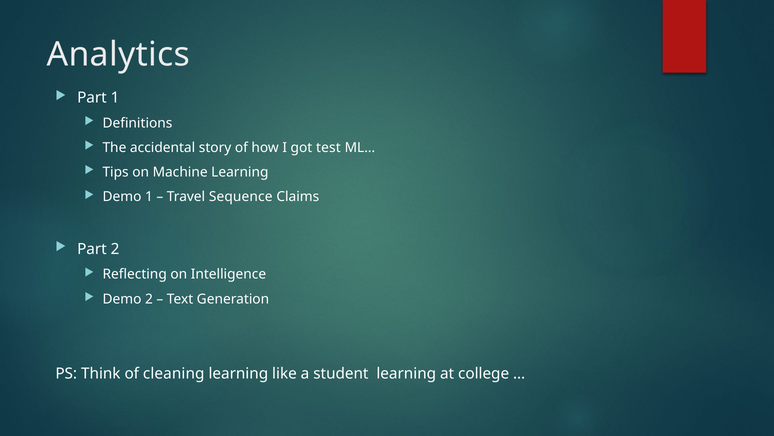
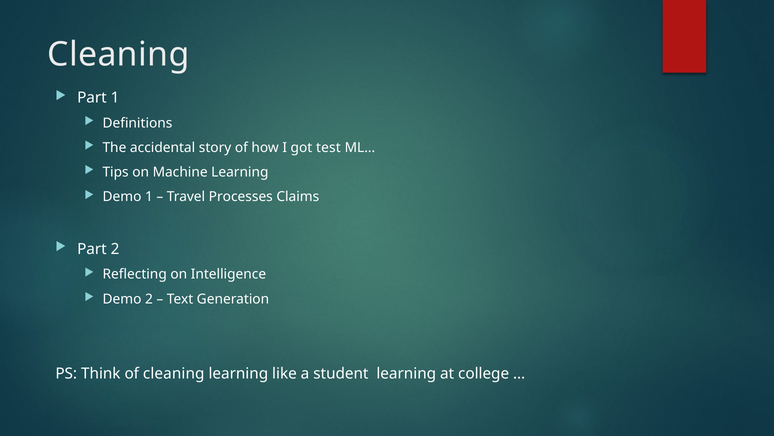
Analytics at (118, 54): Analytics -> Cleaning
Sequence: Sequence -> Processes
